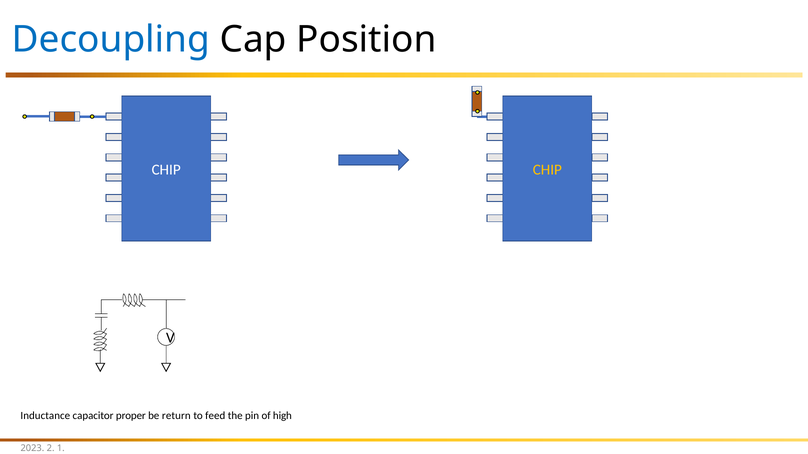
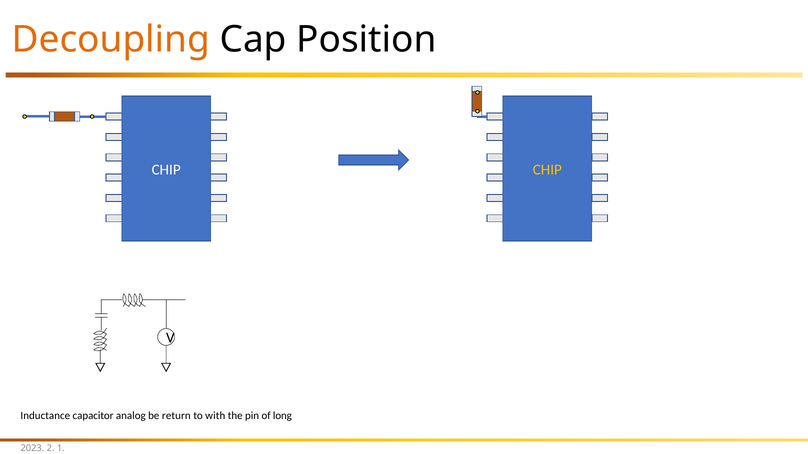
Decoupling colour: blue -> orange
proper: proper -> analog
feed: feed -> with
high: high -> long
